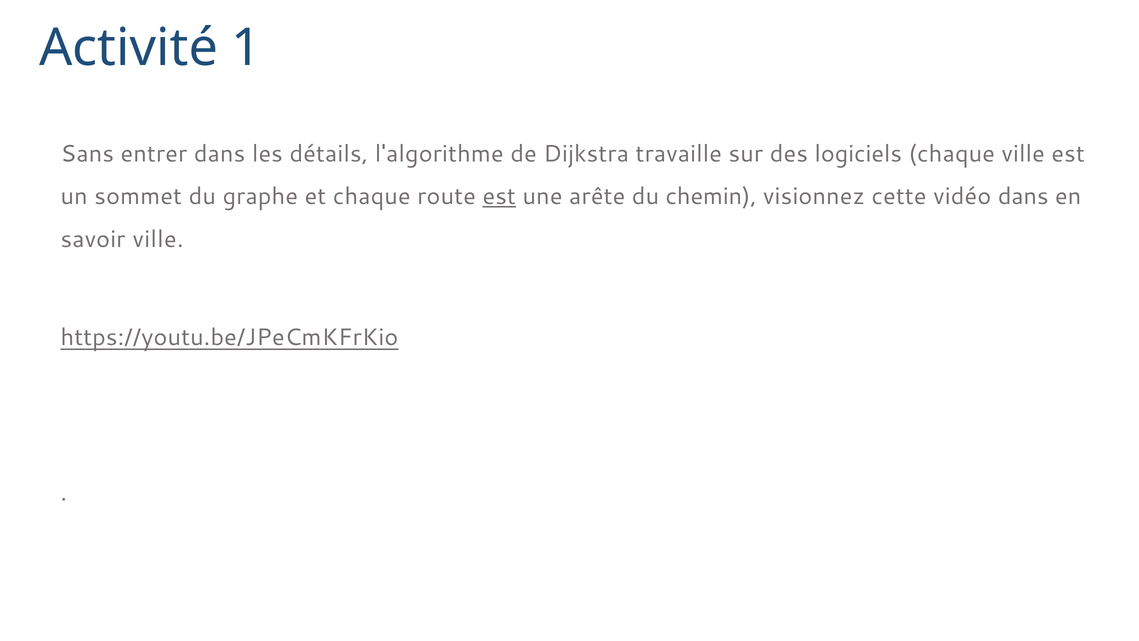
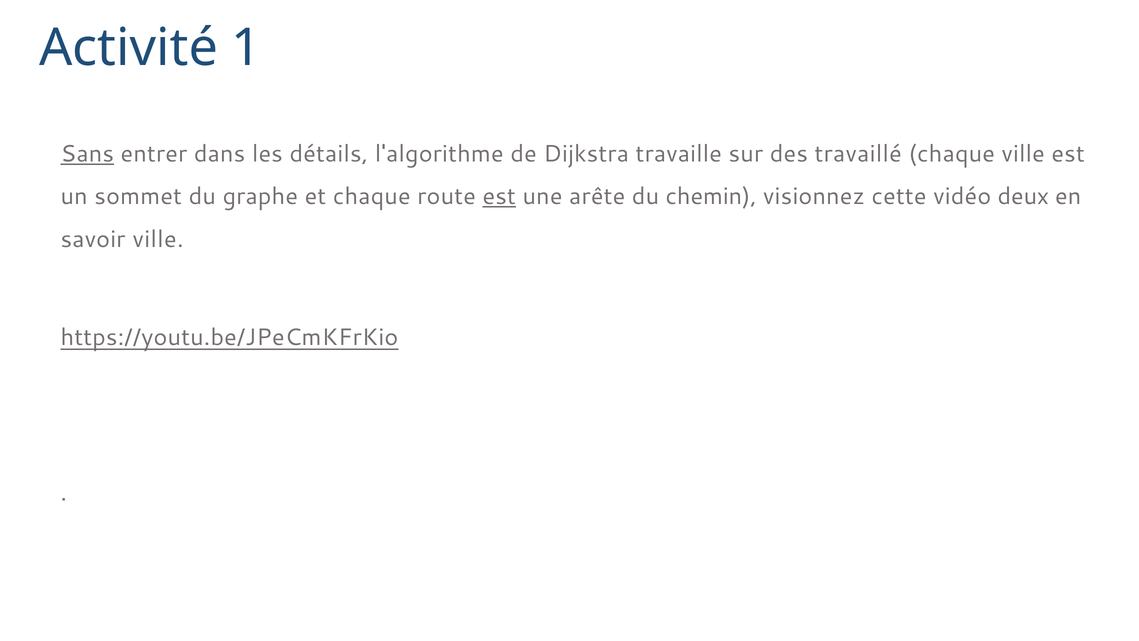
Sans underline: none -> present
logiciels: logiciels -> travaillé
vidéo dans: dans -> deux
